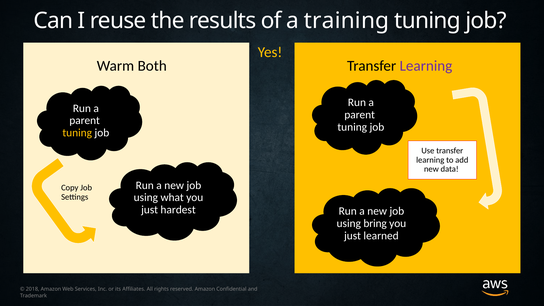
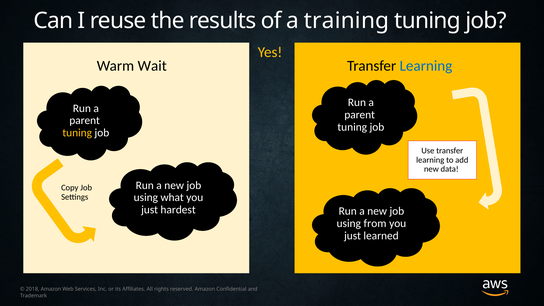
Both: Both -> Wait
Learning at (426, 66) colour: purple -> blue
bring: bring -> from
